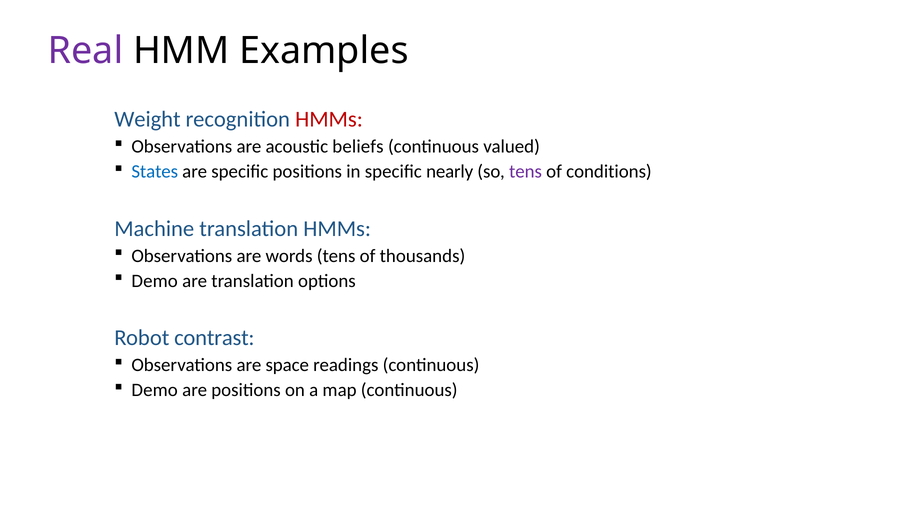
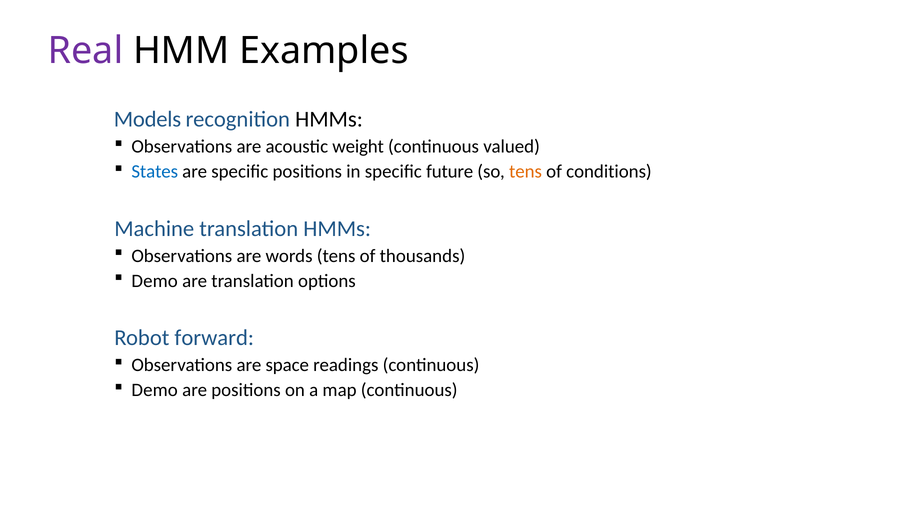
Weight: Weight -> Models
HMMs at (329, 119) colour: red -> black
beliefs: beliefs -> weight
nearly: nearly -> future
tens at (526, 172) colour: purple -> orange
contrast: contrast -> forward
